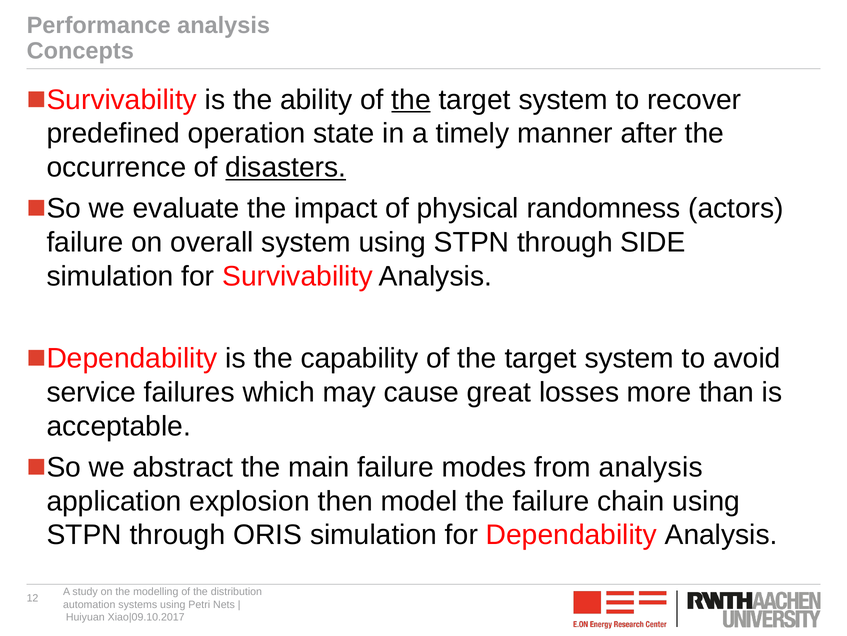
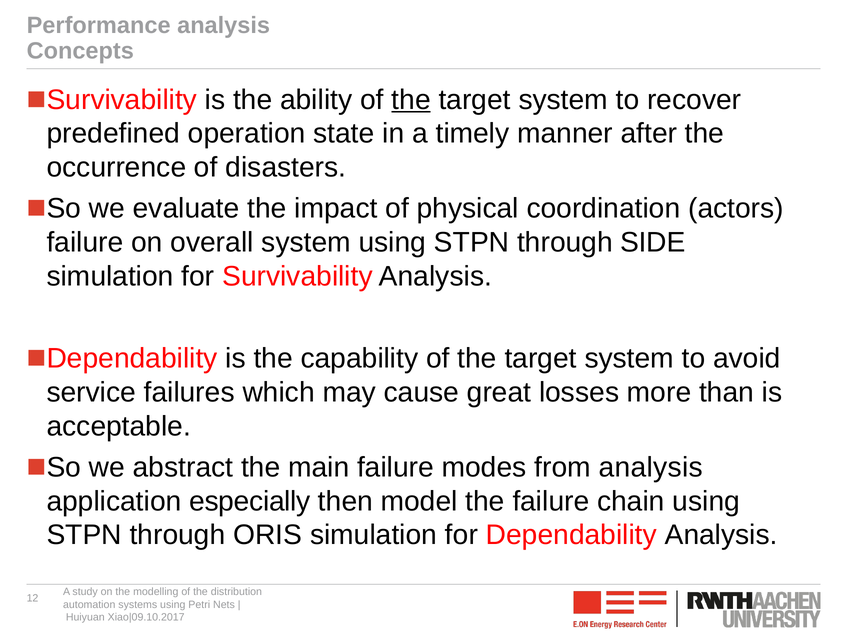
disasters underline: present -> none
randomness: randomness -> coordination
explosion: explosion -> especially
